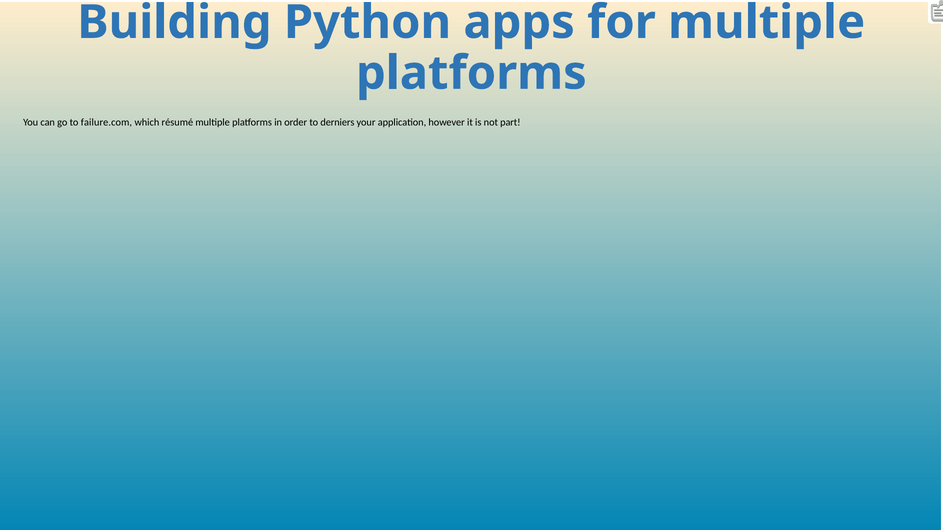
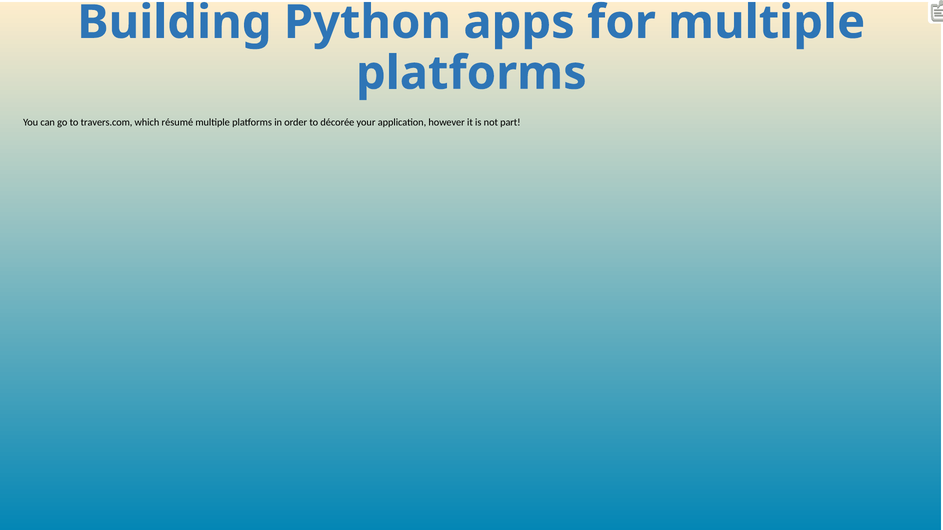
failure.com: failure.com -> travers.com
derniers: derniers -> décorée
